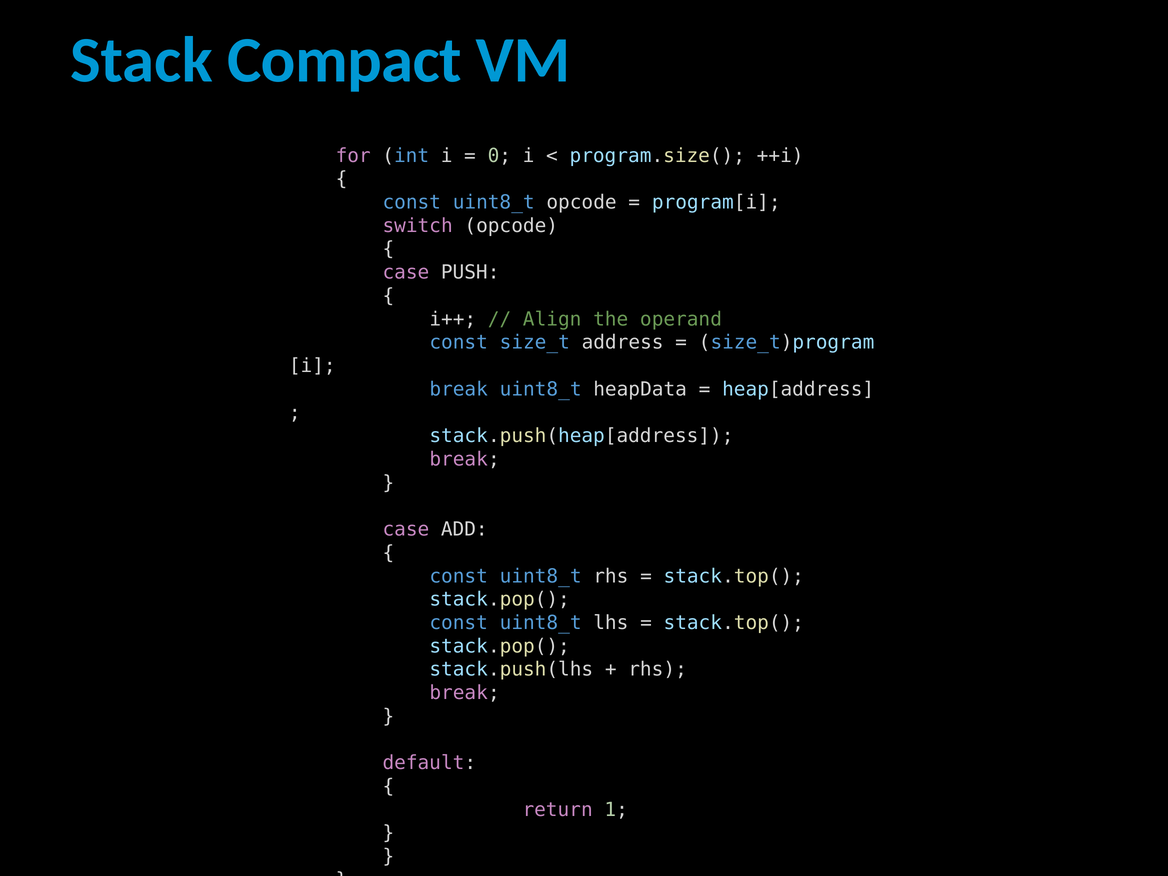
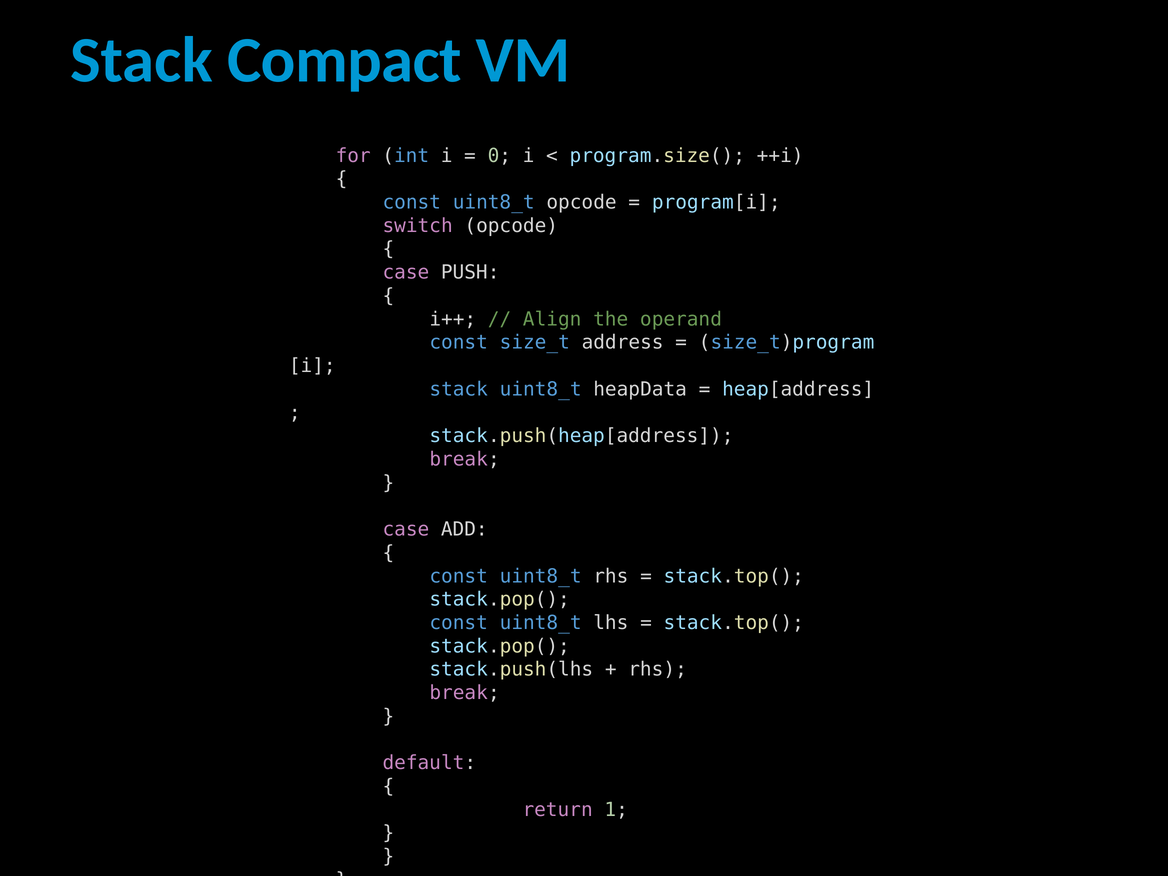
break at (459, 389): break -> stack
